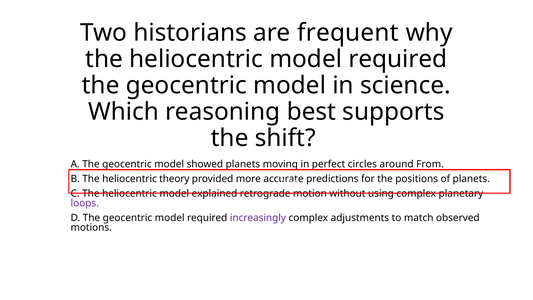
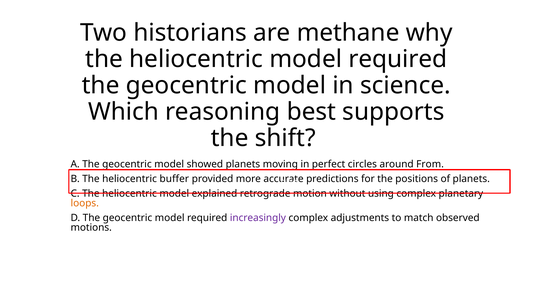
frequent: frequent -> methane
theory: theory -> buffer
loops colour: purple -> orange
